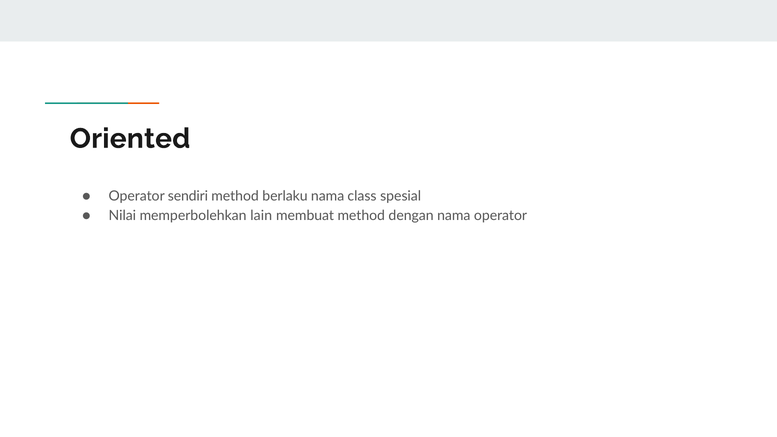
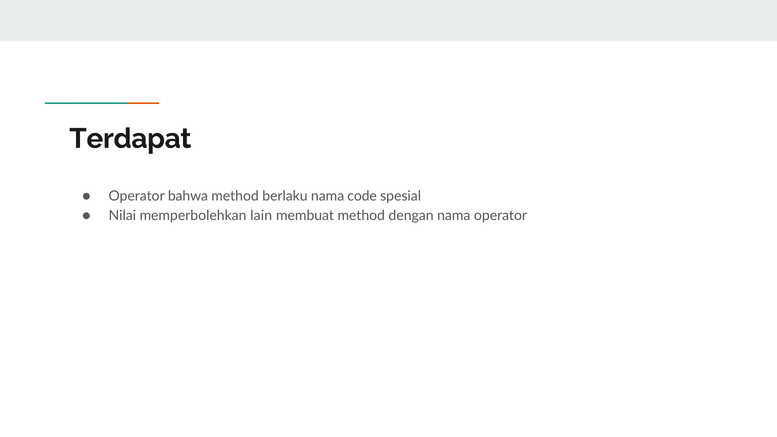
Oriented: Oriented -> Terdapat
sendiri: sendiri -> bahwa
class: class -> code
